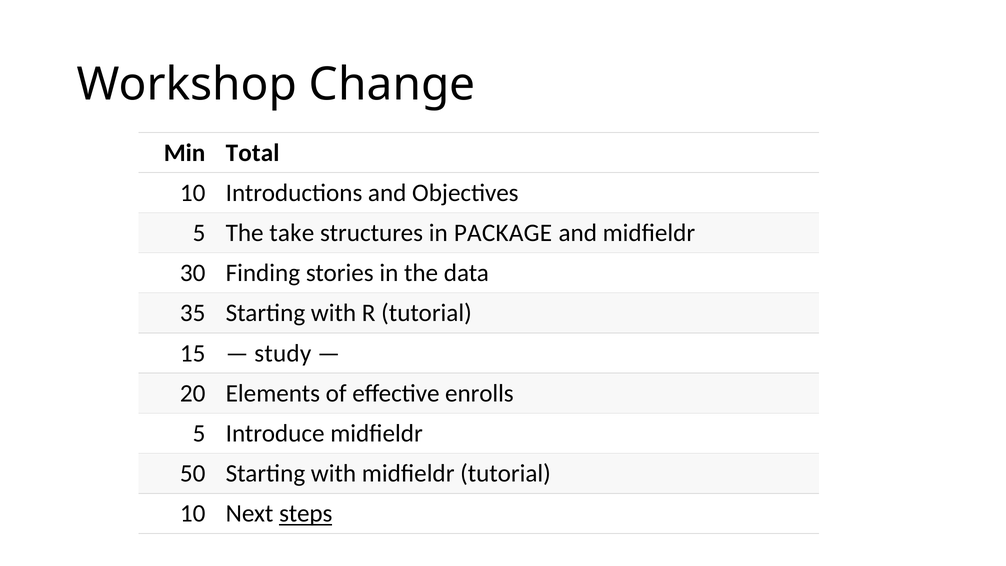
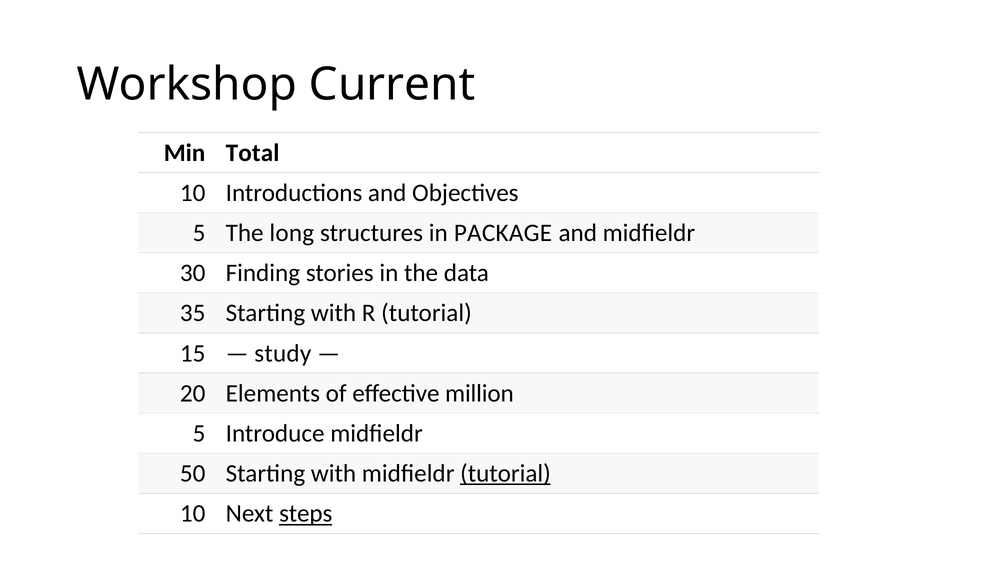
Change: Change -> Current
take: take -> long
enrolls: enrolls -> million
tutorial at (505, 473) underline: none -> present
